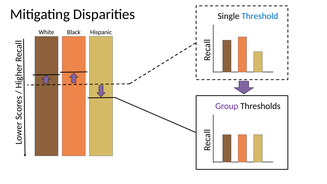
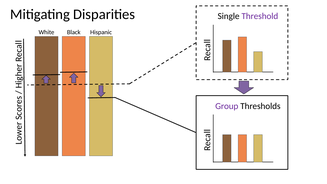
Threshold colour: blue -> purple
